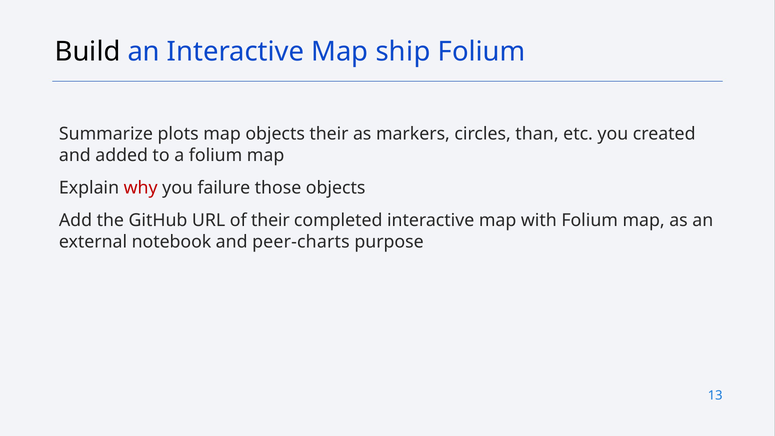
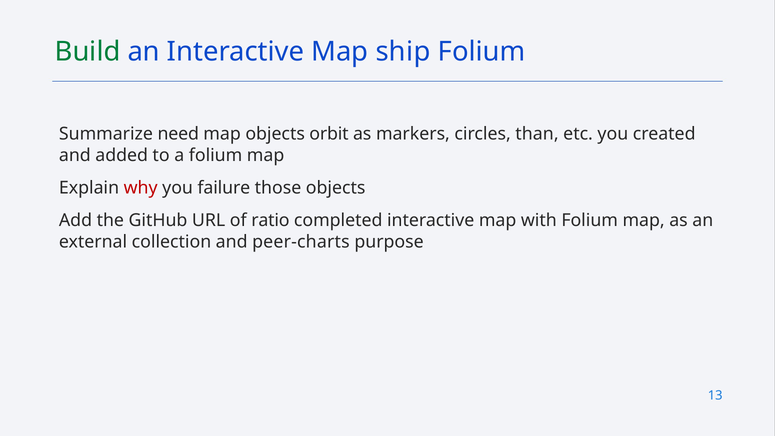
Build colour: black -> green
plots: plots -> need
objects their: their -> orbit
of their: their -> ratio
notebook: notebook -> collection
